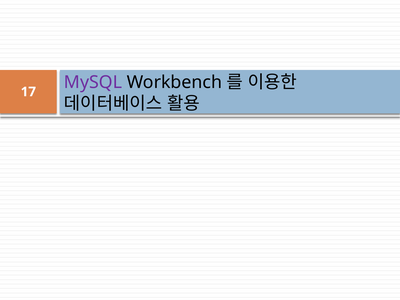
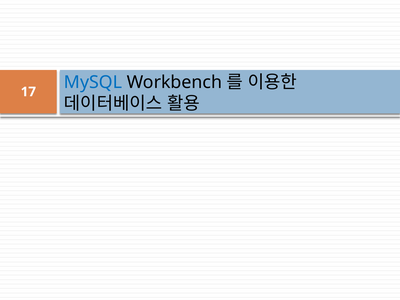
MySQL colour: purple -> blue
